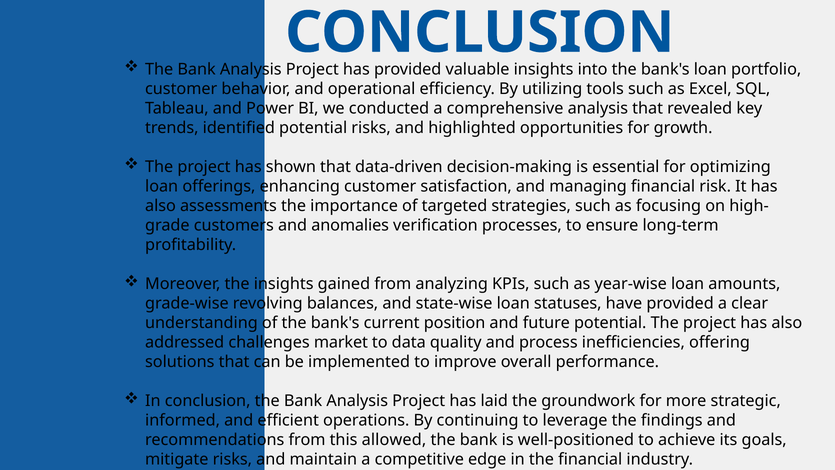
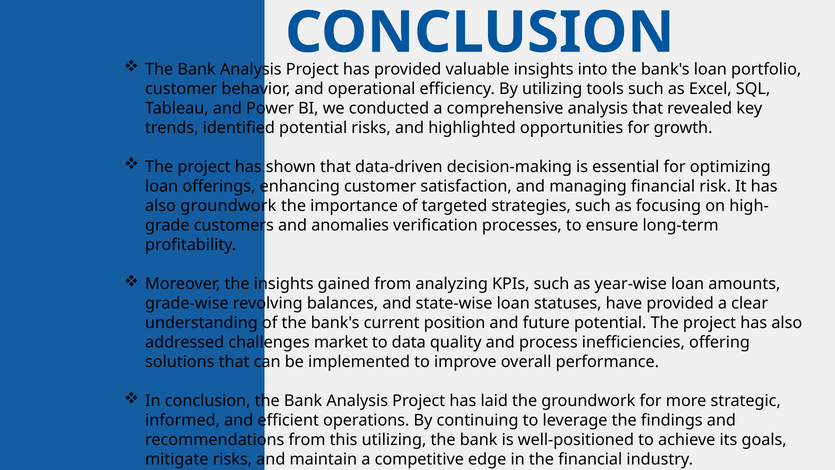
also assessments: assessments -> groundwork
this allowed: allowed -> utilizing
